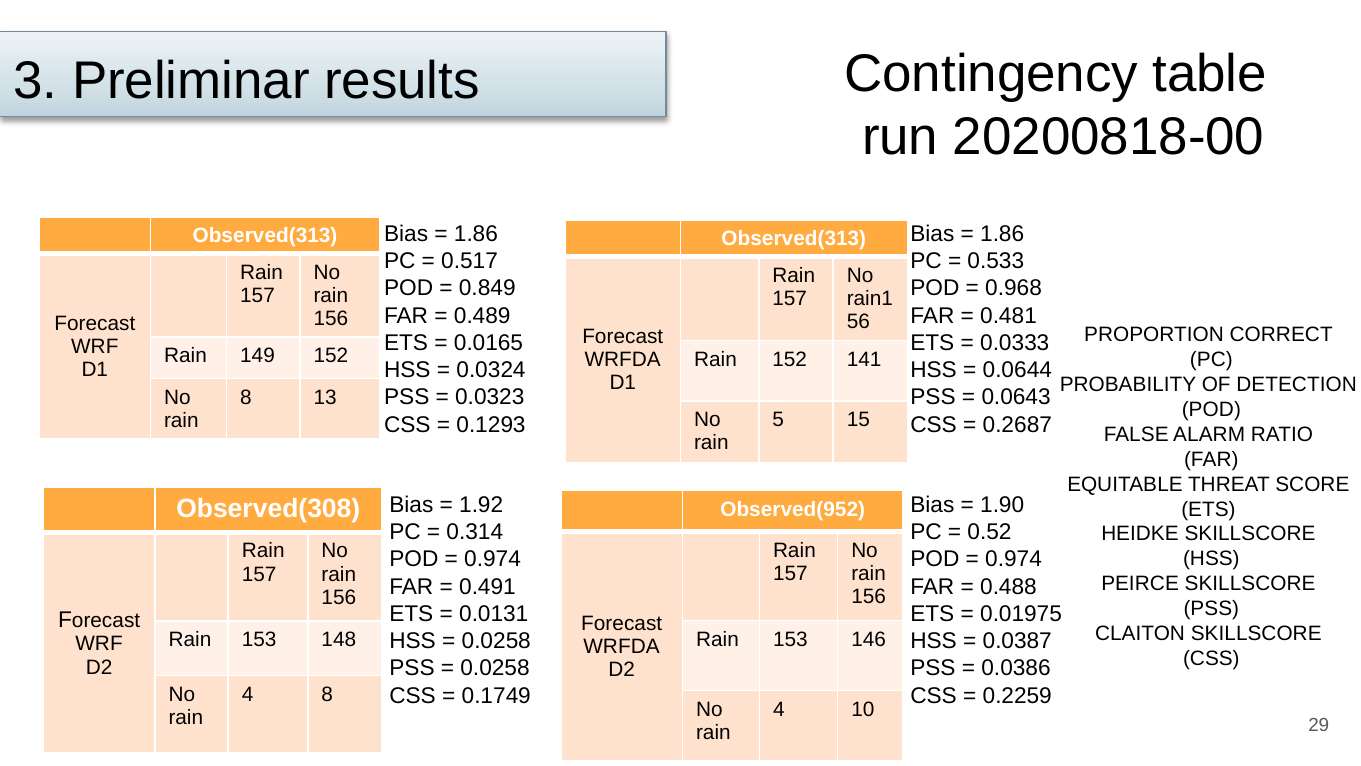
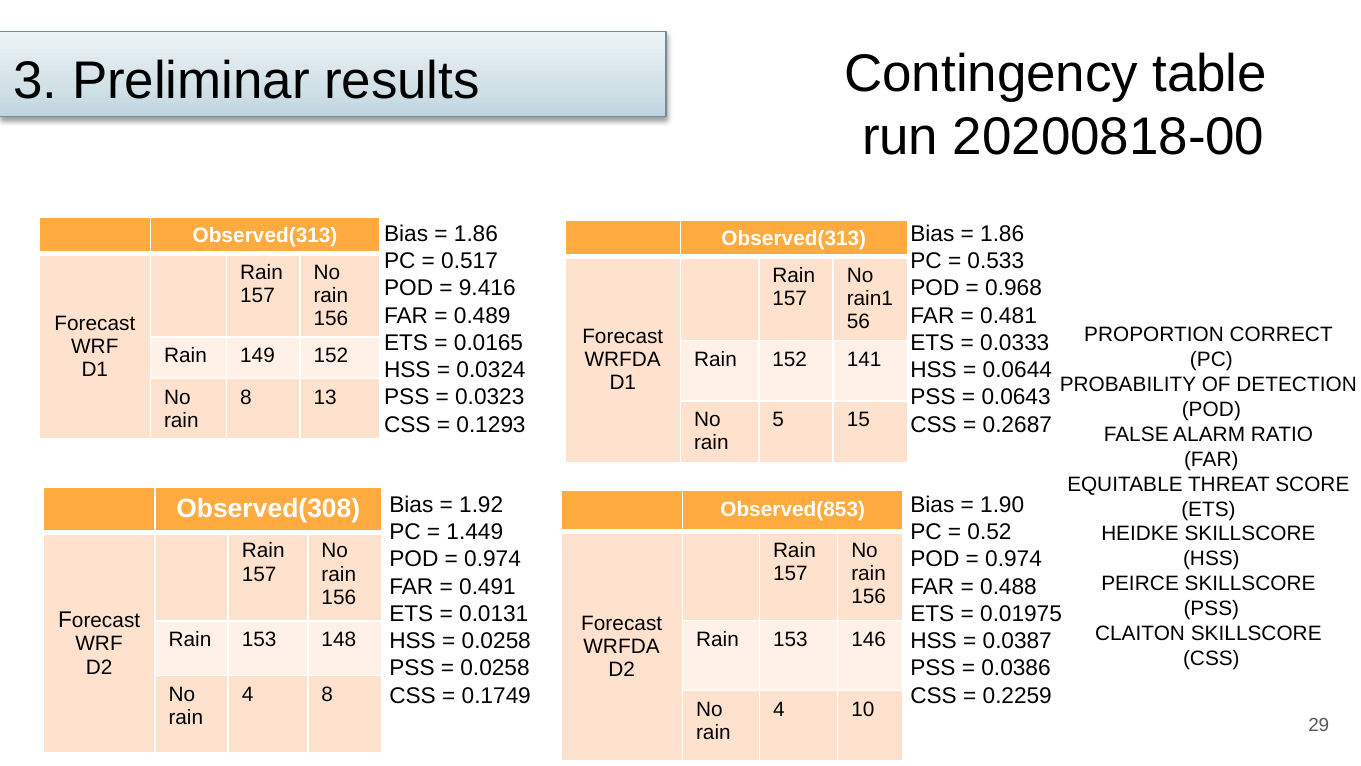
0.849: 0.849 -> 9.416
Observed(952: Observed(952 -> Observed(853
0.314: 0.314 -> 1.449
